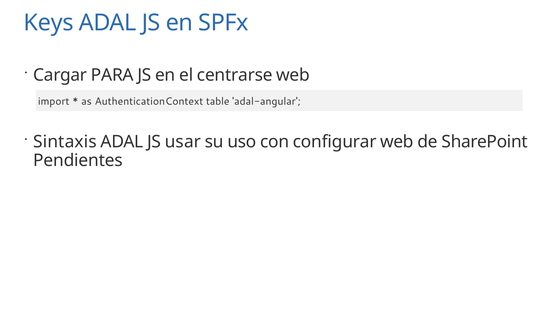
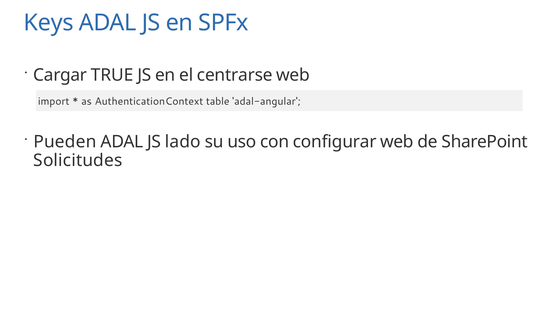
PARA: PARA -> TRUE
Sintaxis: Sintaxis -> Pueden
usar: usar -> lado
Pendientes: Pendientes -> Solicitudes
